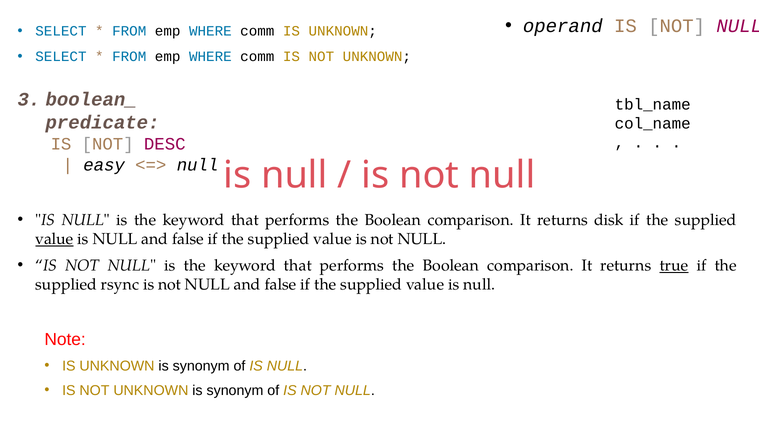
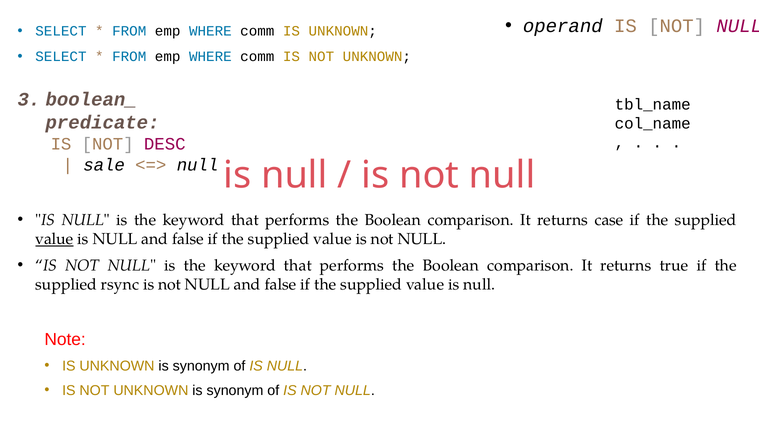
easy: easy -> sale
disk: disk -> case
true underline: present -> none
